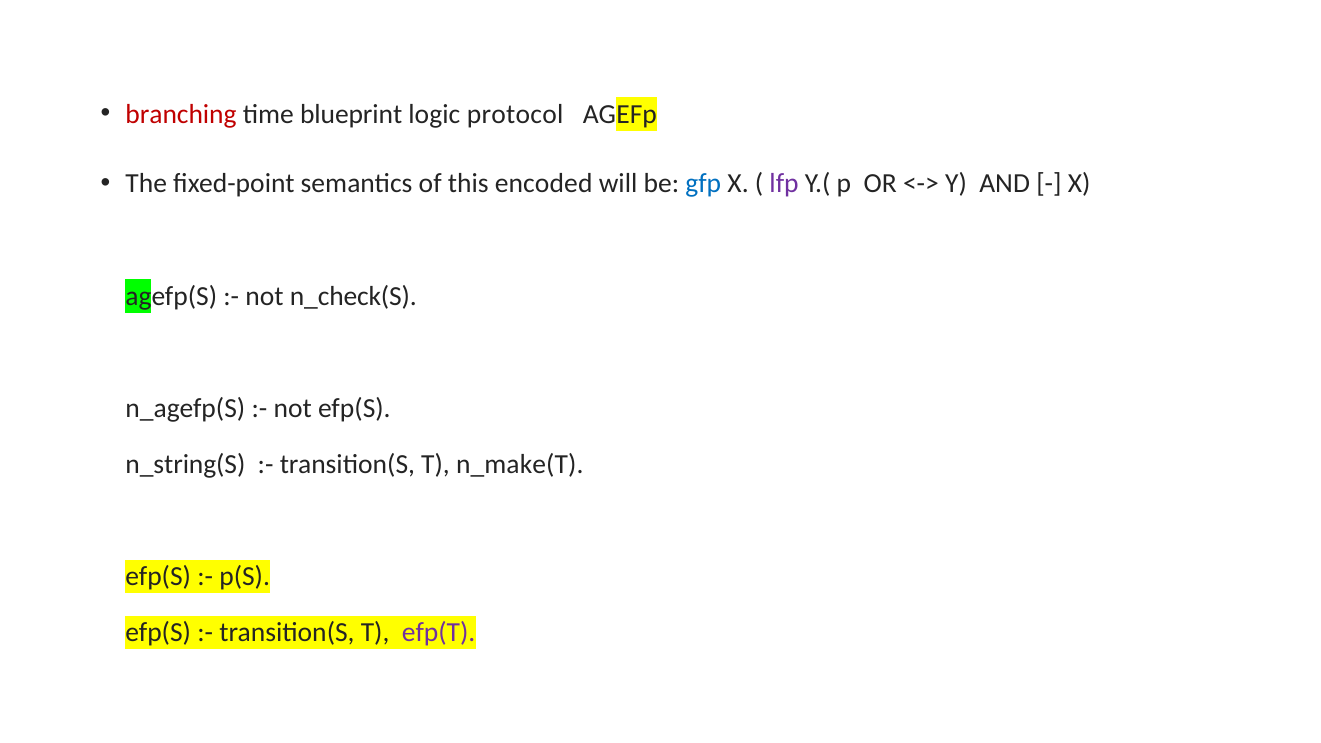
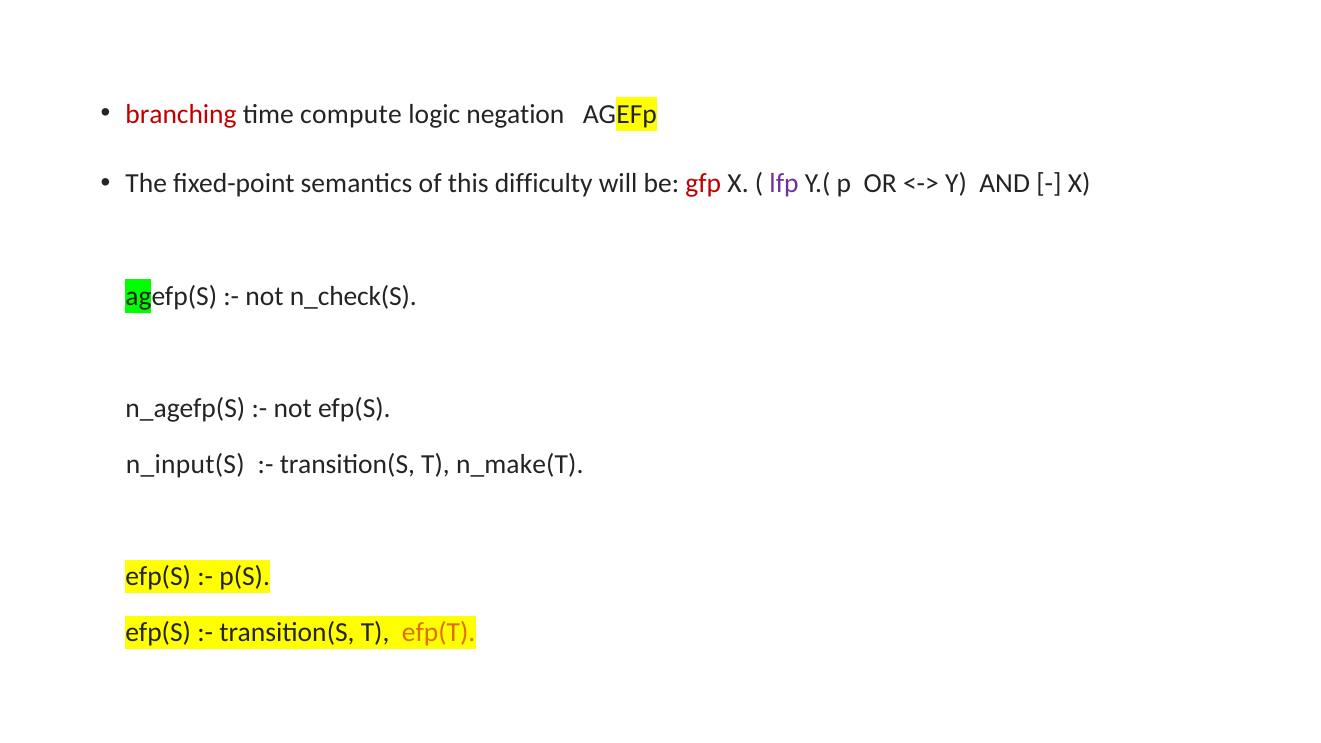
blueprint: blueprint -> compute
protocol: protocol -> negation
encoded: encoded -> difficulty
gfp colour: blue -> red
n_string(S: n_string(S -> n_input(S
efp(T at (439, 633) colour: purple -> orange
